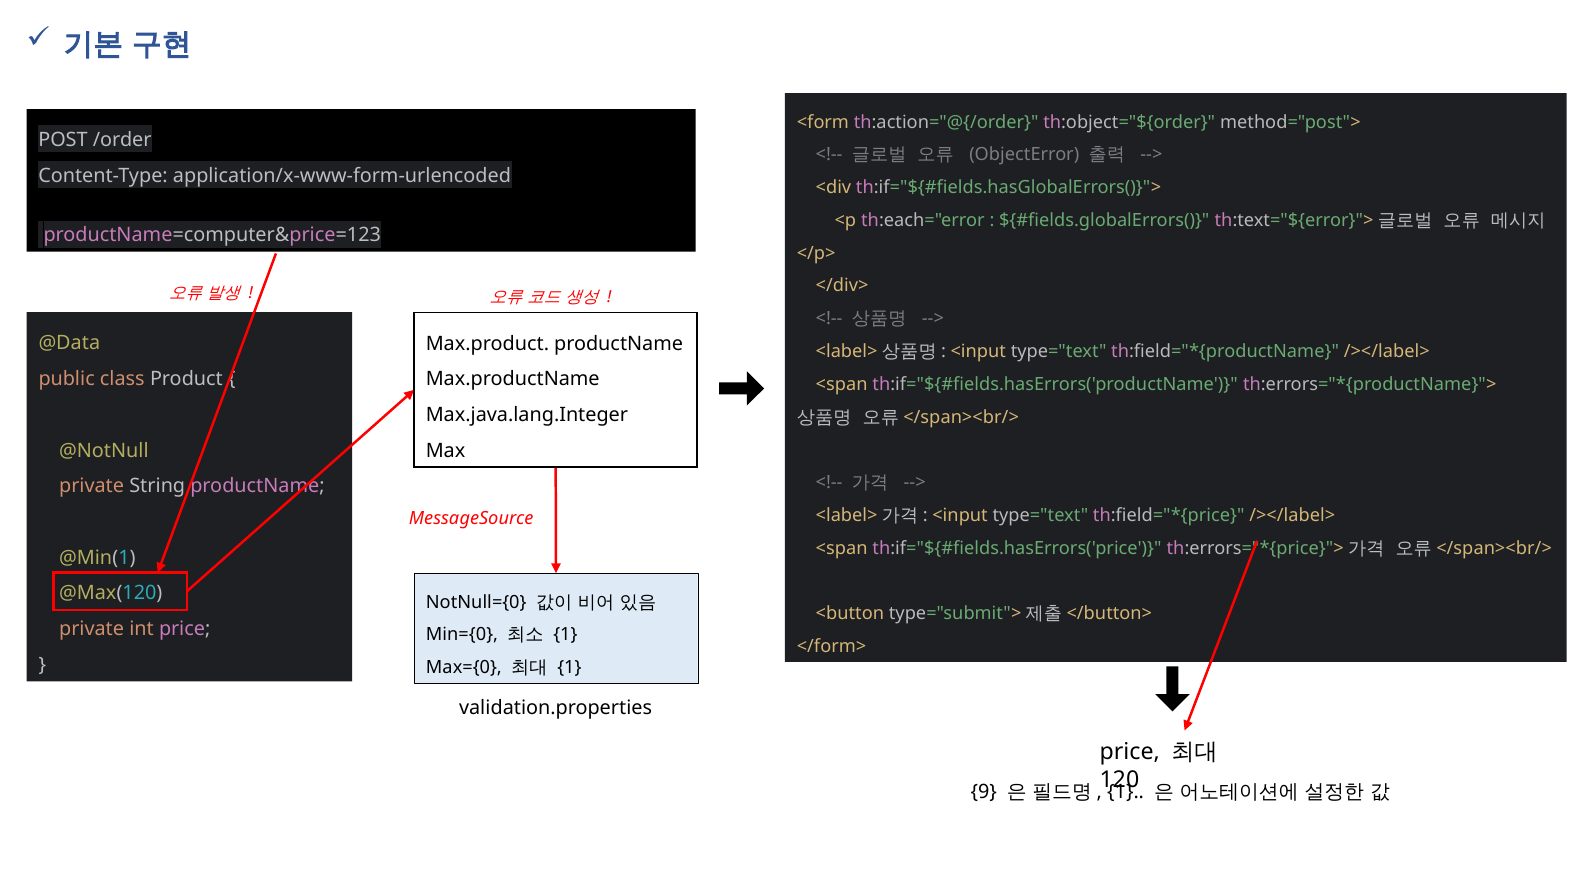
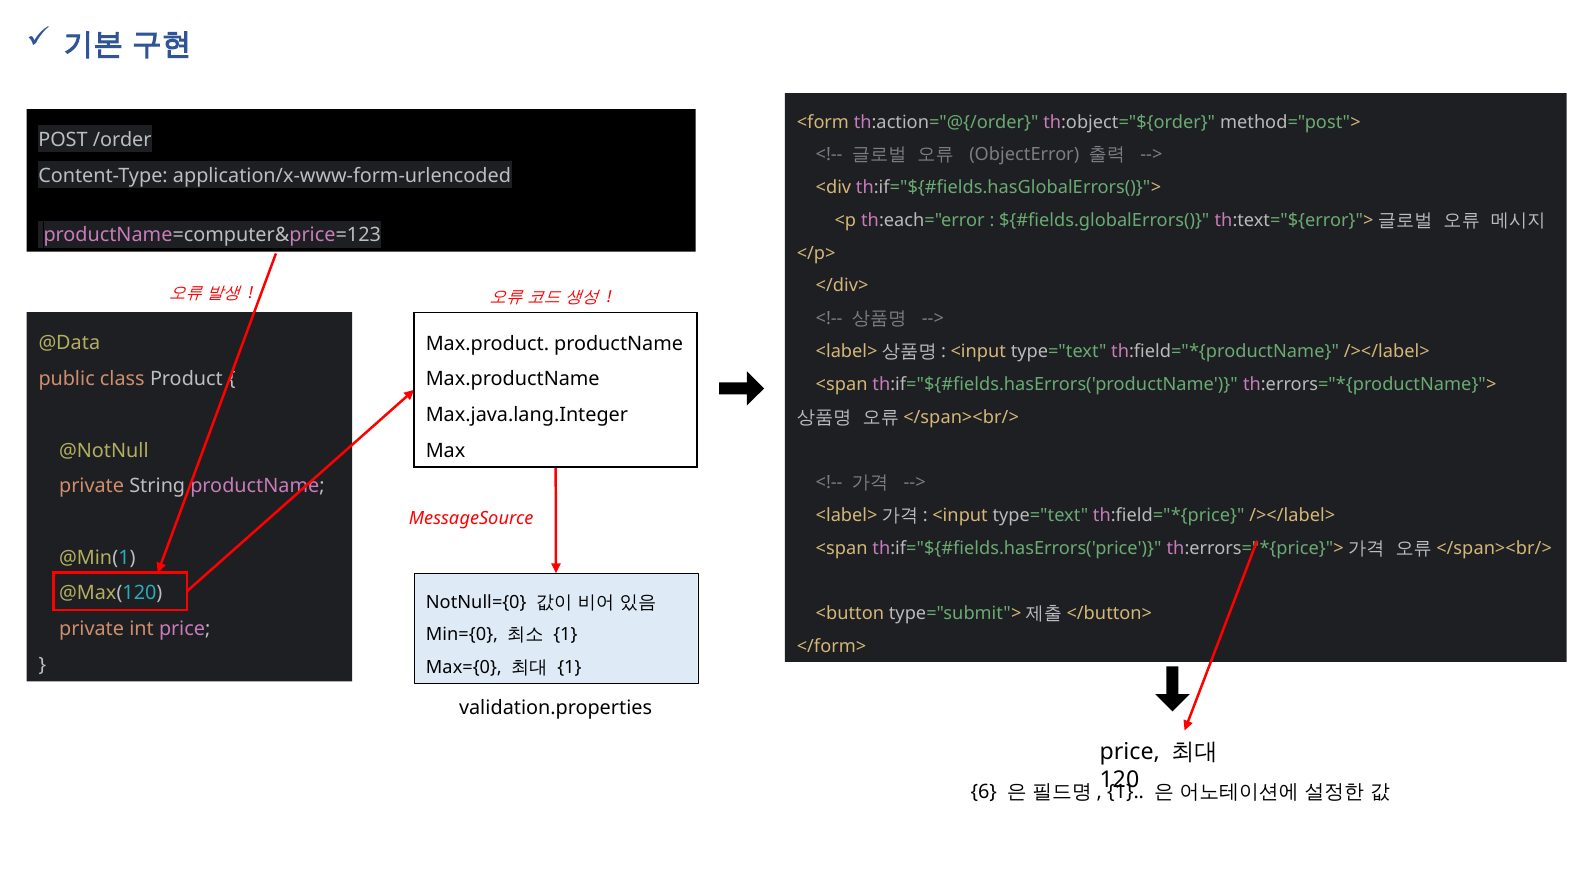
9: 9 -> 6
